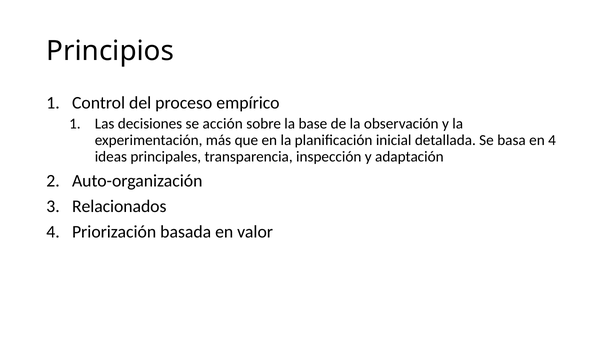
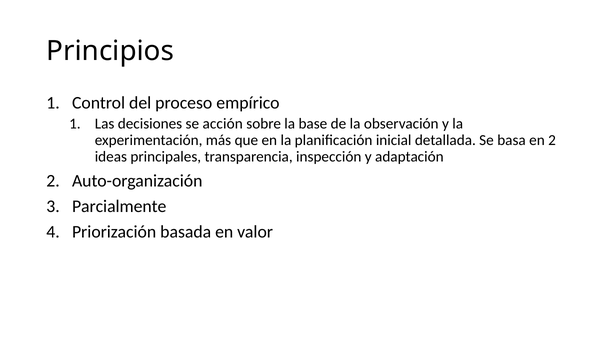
en 4: 4 -> 2
Relacionados: Relacionados -> Parcialmente
